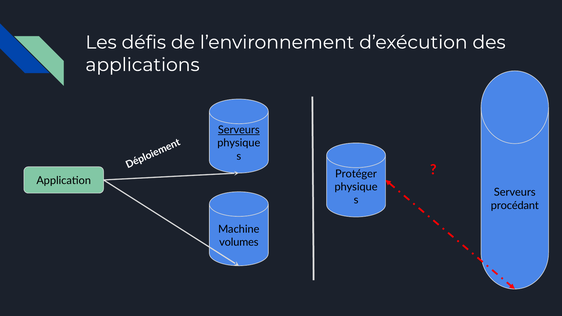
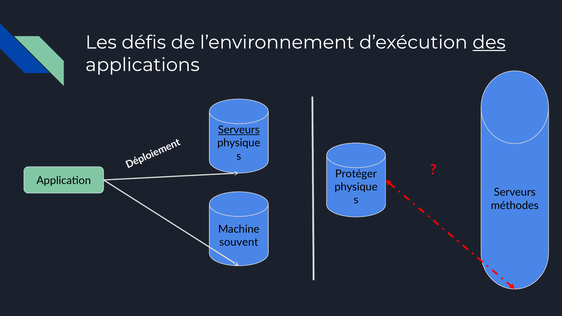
des underline: none -> present
procédant: procédant -> méthodes
volumes: volumes -> souvent
